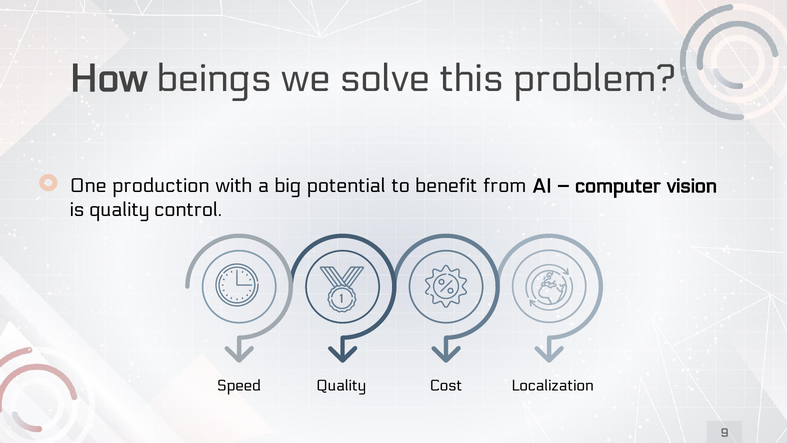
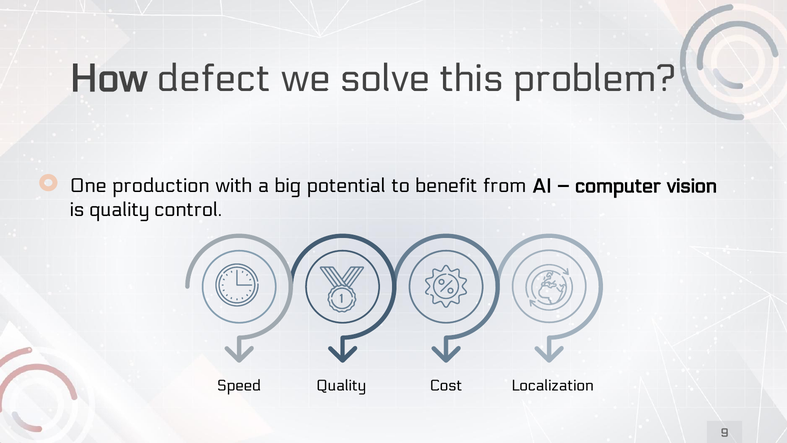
beings: beings -> defect
